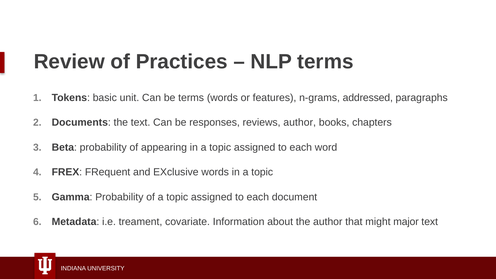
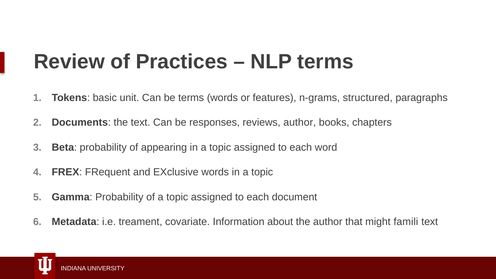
addressed: addressed -> structured
major: major -> famili
